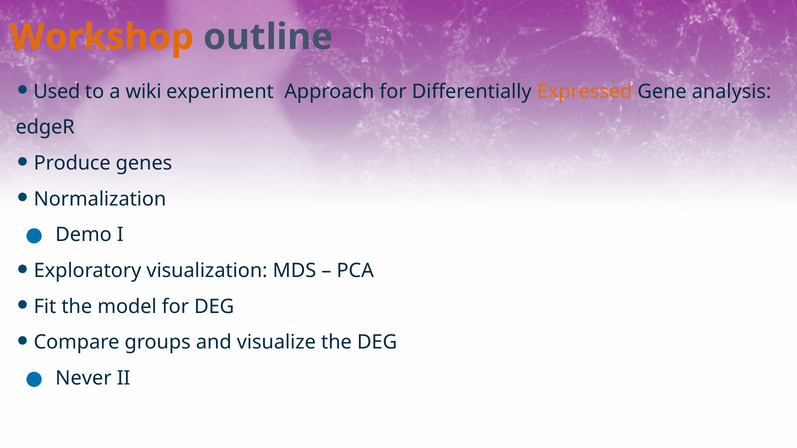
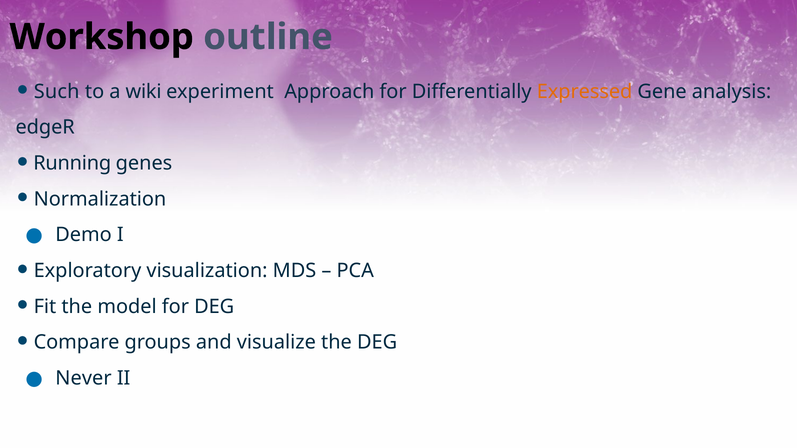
Workshop colour: orange -> black
Used: Used -> Such
Produce: Produce -> Running
